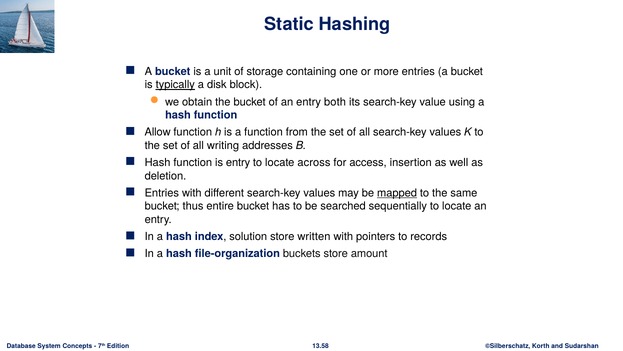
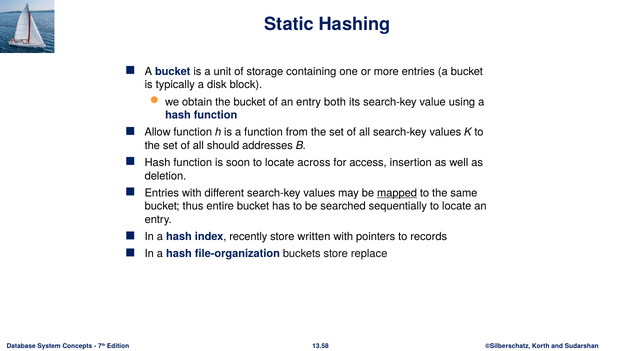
typically underline: present -> none
writing: writing -> should
is entry: entry -> soon
solution: solution -> recently
amount: amount -> replace
